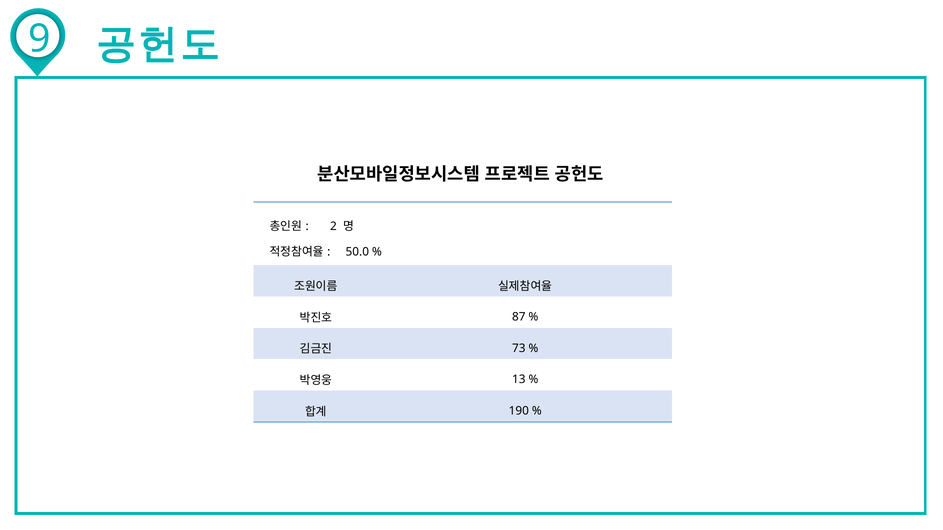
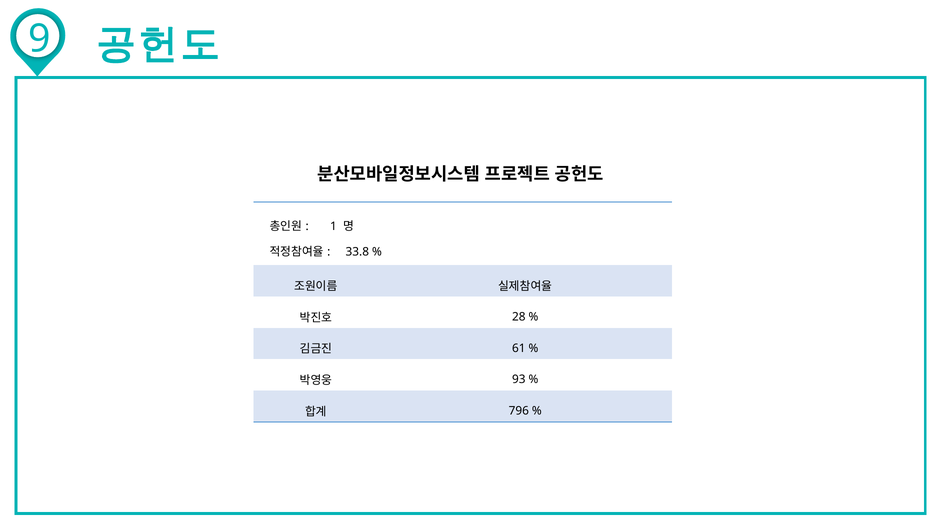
2: 2 -> 1
50.0: 50.0 -> 33.8
87: 87 -> 28
73: 73 -> 61
13: 13 -> 93
190: 190 -> 796
